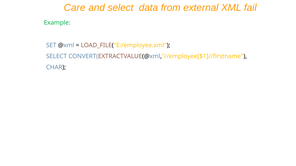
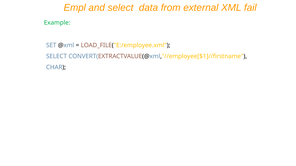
Care: Care -> Empl
